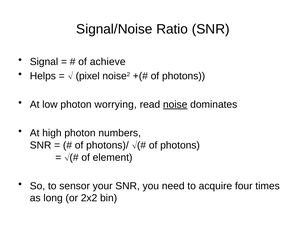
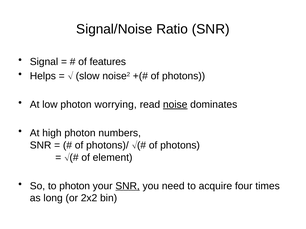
achieve: achieve -> features
pixel: pixel -> slow
to sensor: sensor -> photon
SNR at (128, 186) underline: none -> present
